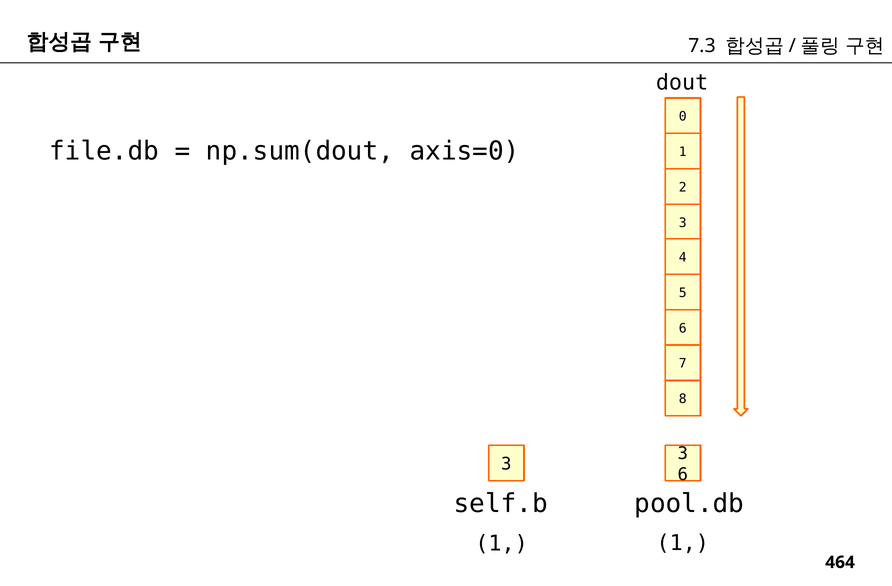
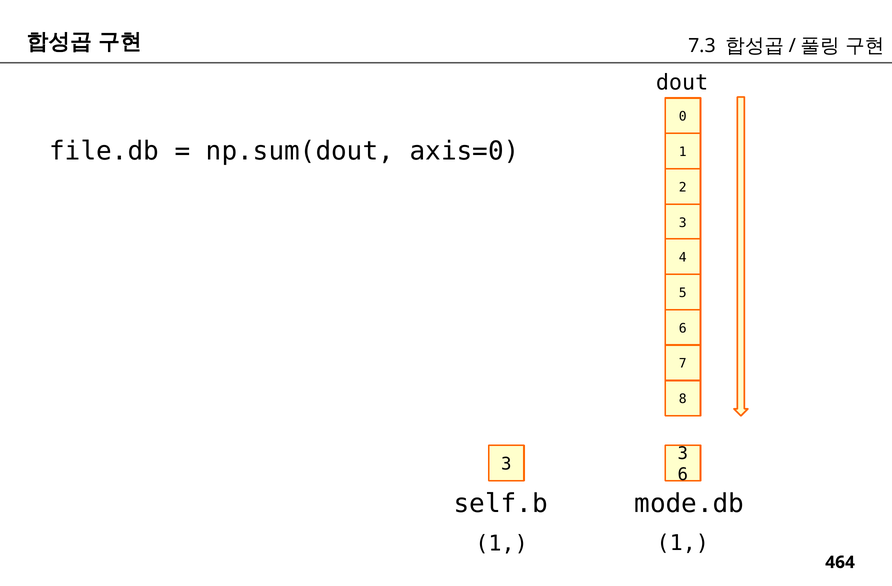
pool.db: pool.db -> mode.db
